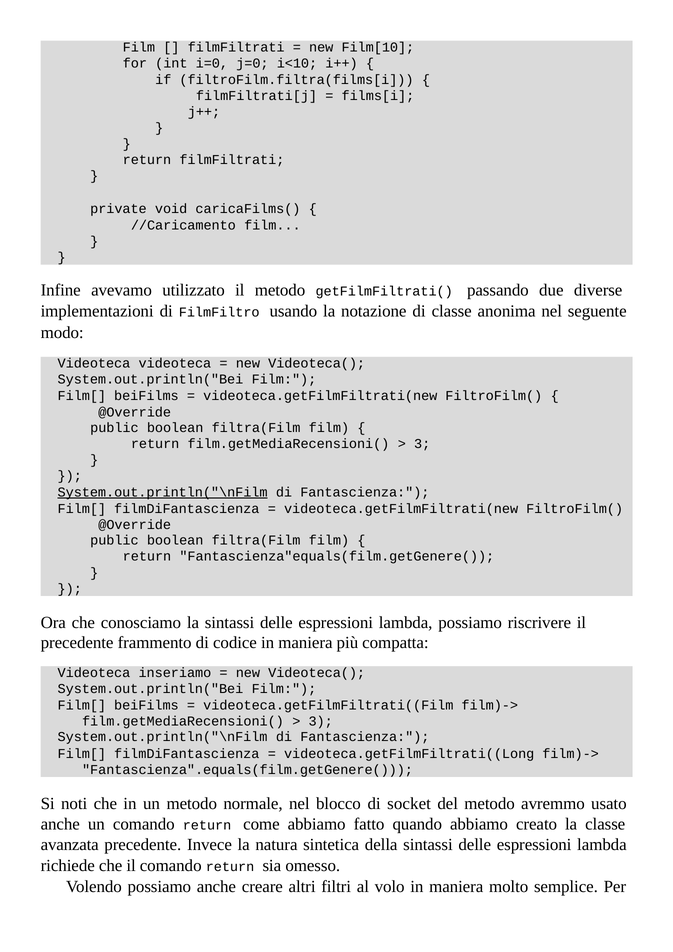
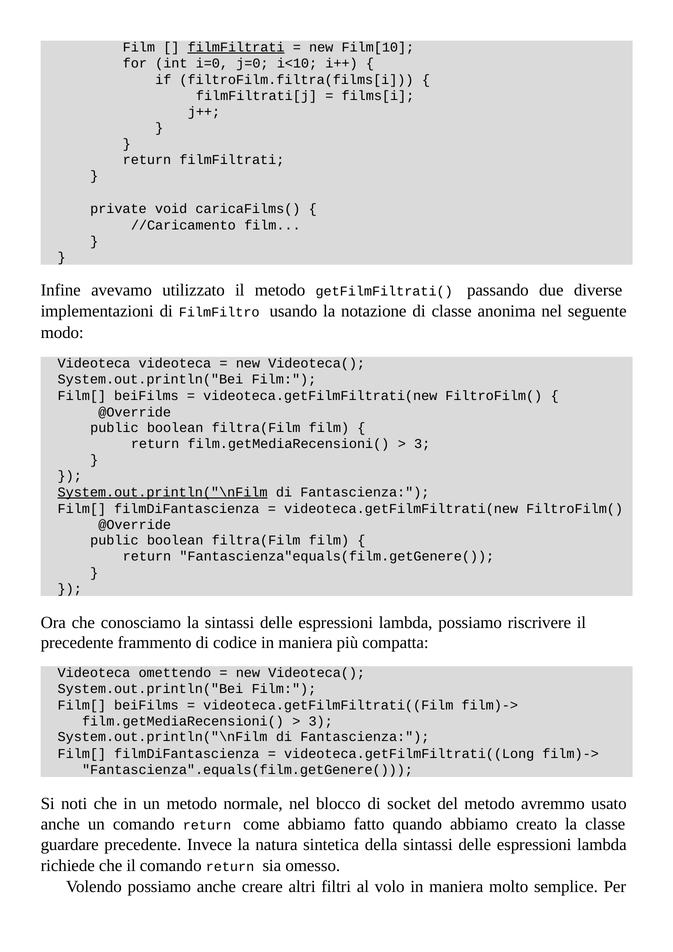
filmFiltrati at (236, 47) underline: none -> present
inseriamo: inseriamo -> omettendo
avanzata: avanzata -> guardare
